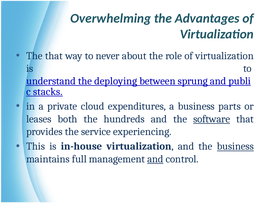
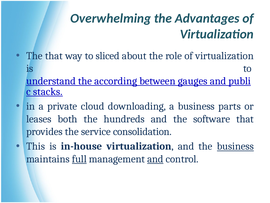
never: never -> sliced
deploying: deploying -> according
sprung: sprung -> gauges
expenditures: expenditures -> downloading
software underline: present -> none
experiencing: experiencing -> consolidation
full underline: none -> present
